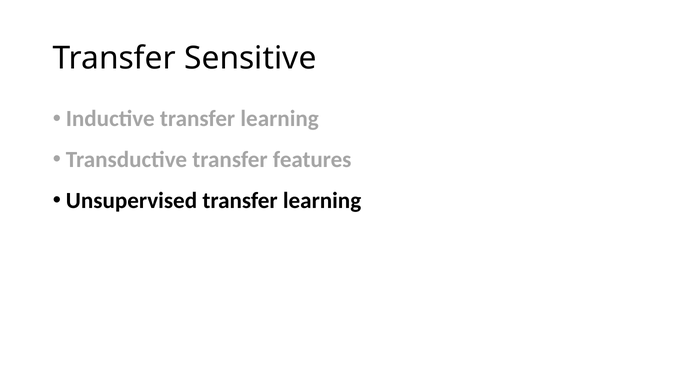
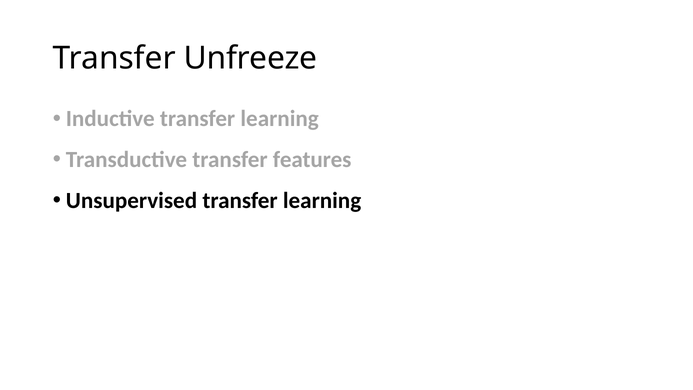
Sensitive: Sensitive -> Unfreeze
